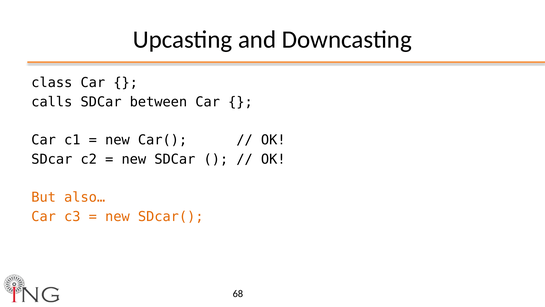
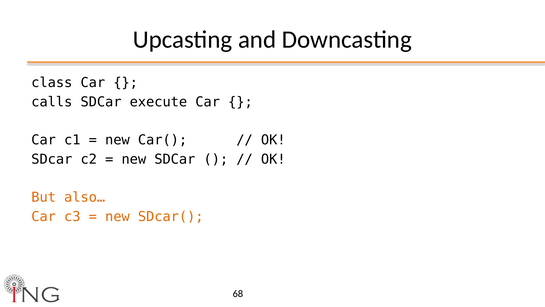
between: between -> execute
